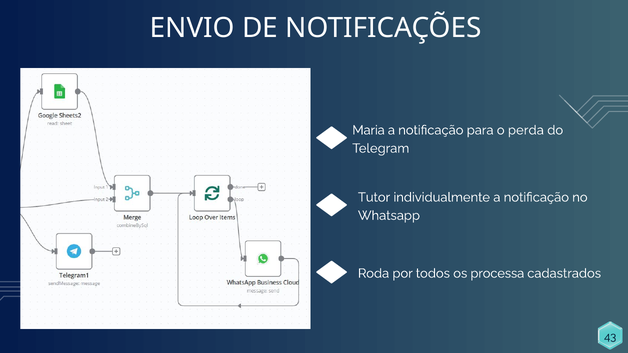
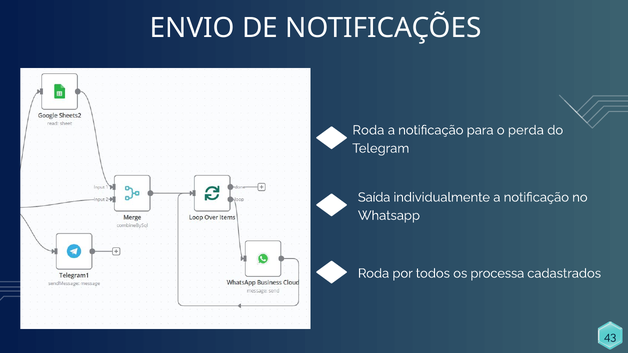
Maria at (368, 130): Maria -> Roda
Tutor: Tutor -> Saída
